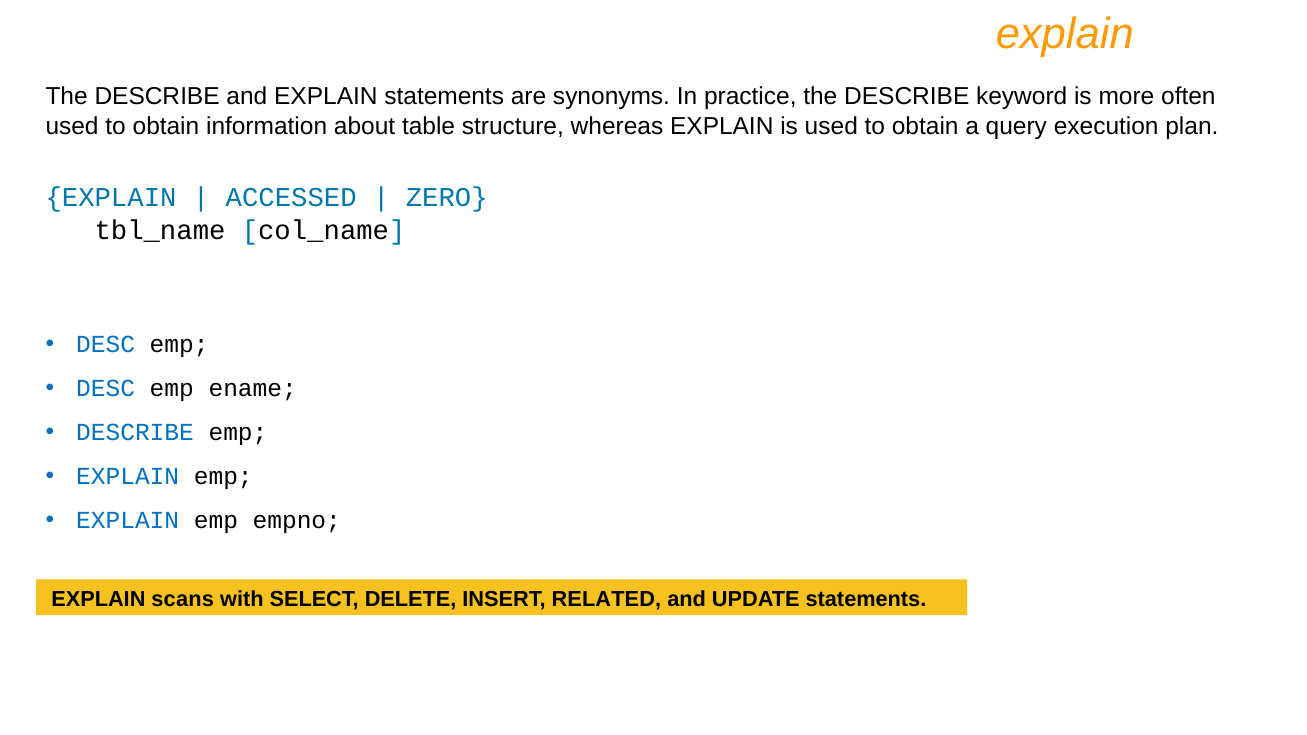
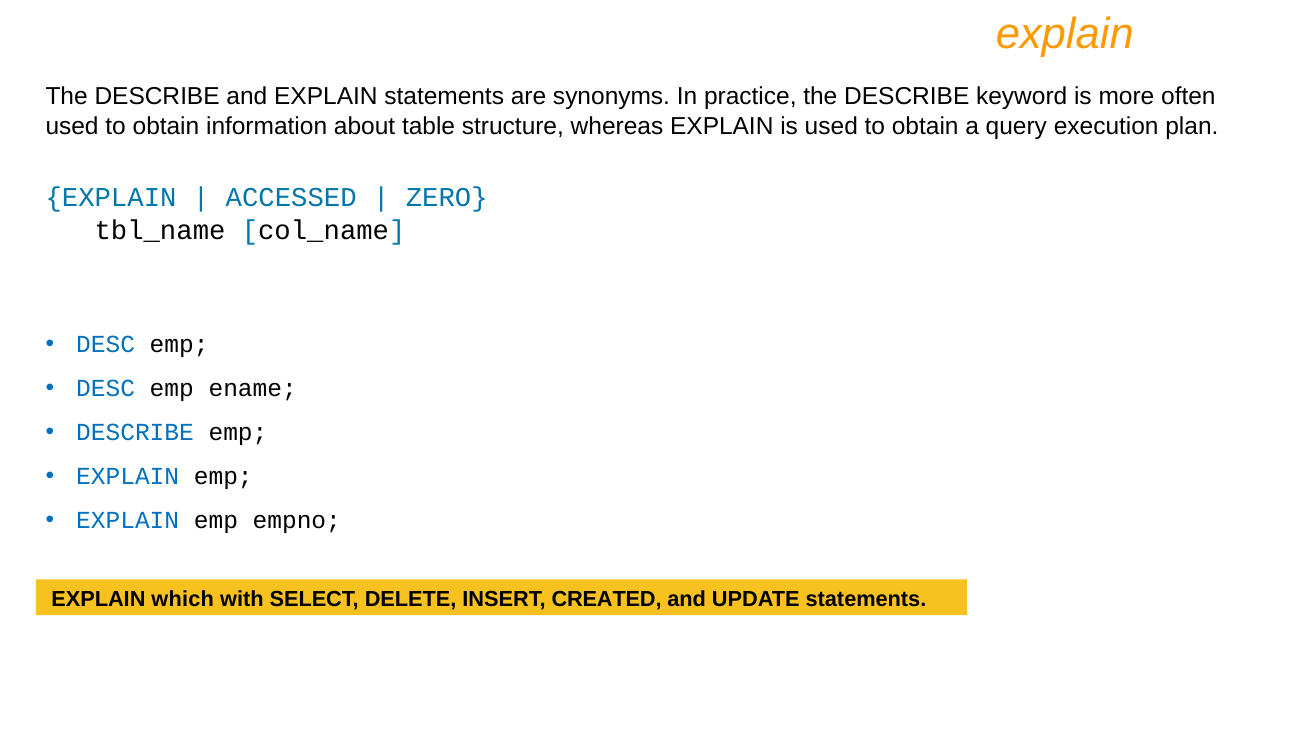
scans: scans -> which
RELATED: RELATED -> CREATED
